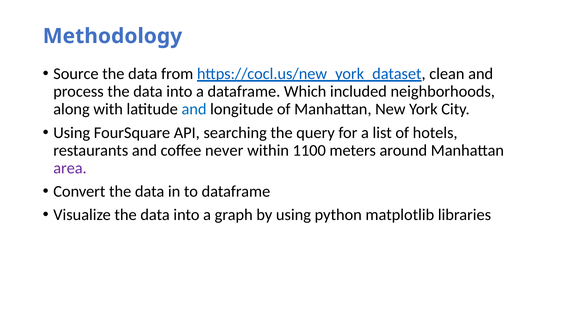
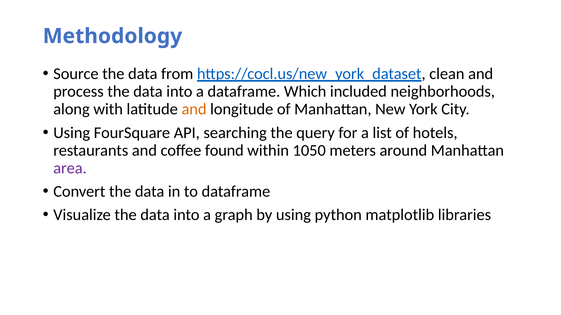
and at (194, 109) colour: blue -> orange
never: never -> found
1100: 1100 -> 1050
